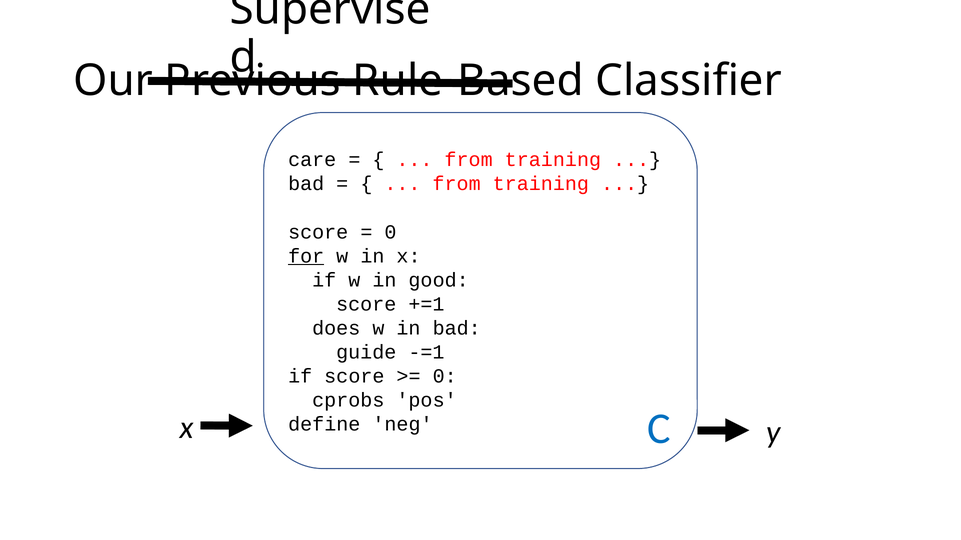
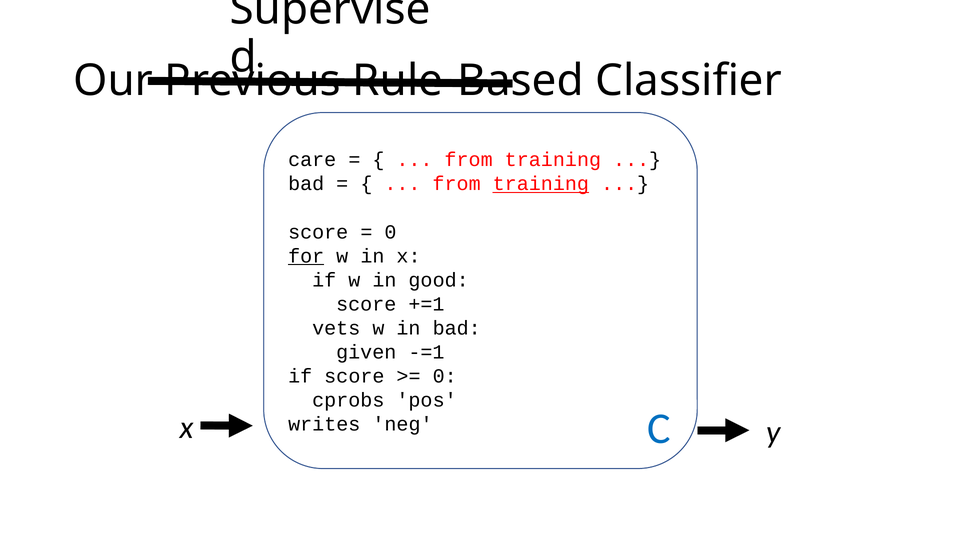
training at (541, 184) underline: none -> present
does: does -> vets
guide: guide -> given
define: define -> writes
